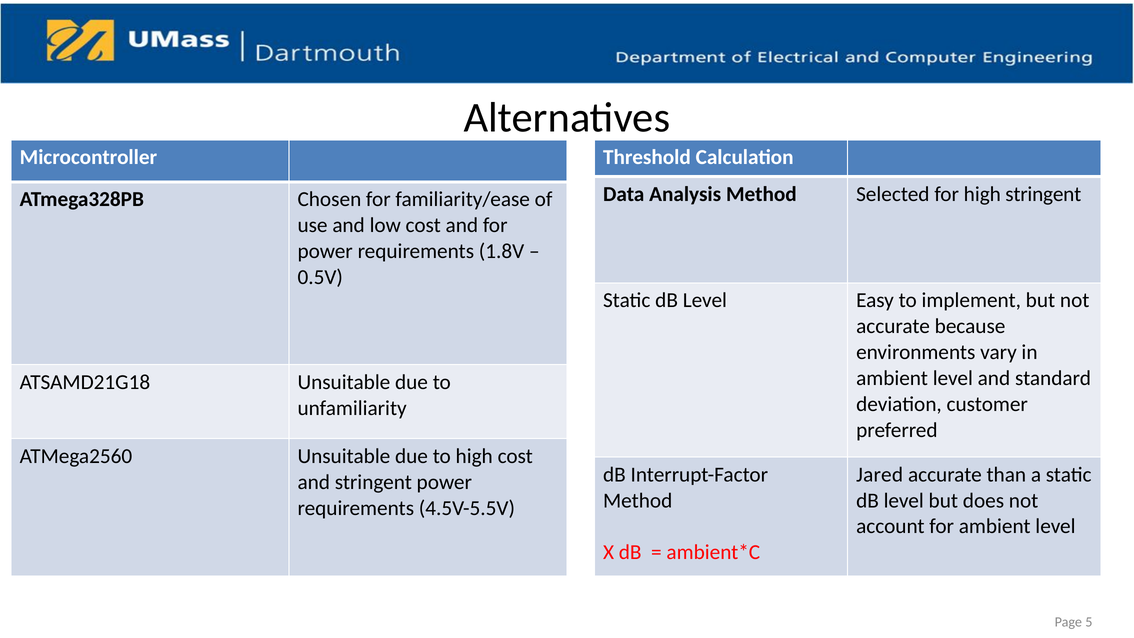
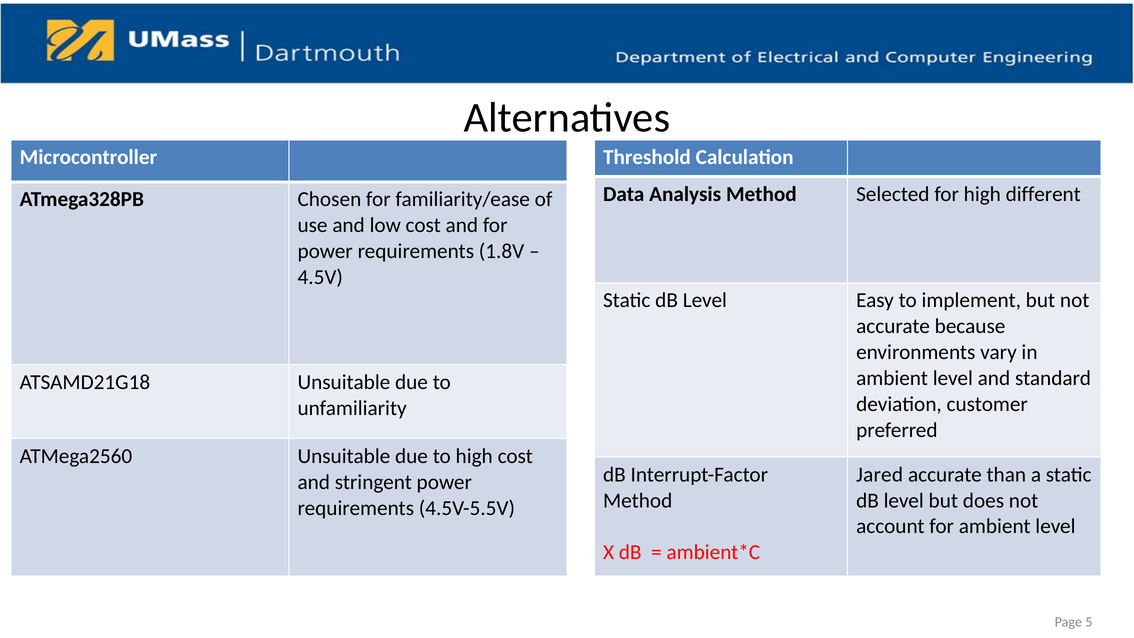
high stringent: stringent -> different
0.5V: 0.5V -> 4.5V
